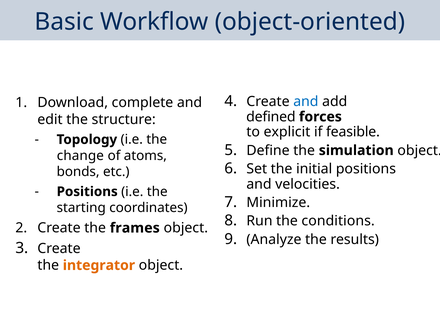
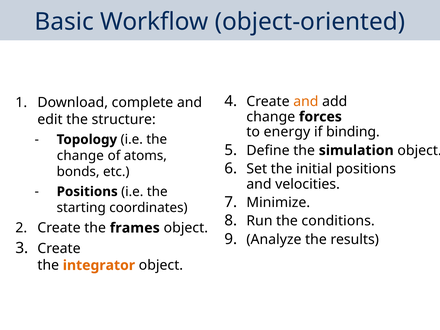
and at (306, 102) colour: blue -> orange
defined at (271, 117): defined -> change
explicit: explicit -> energy
feasible: feasible -> binding
